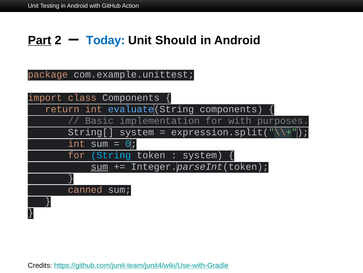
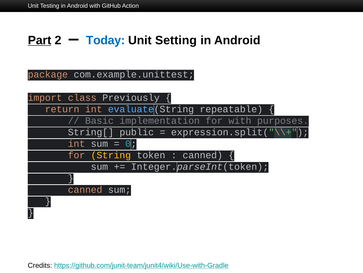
Should: Should -> Setting
class Components: Components -> Previously
evaluate(String components: components -> repeatable
String[ system: system -> public
String colour: light blue -> yellow
system at (203, 155): system -> canned
sum at (99, 166) underline: present -> none
